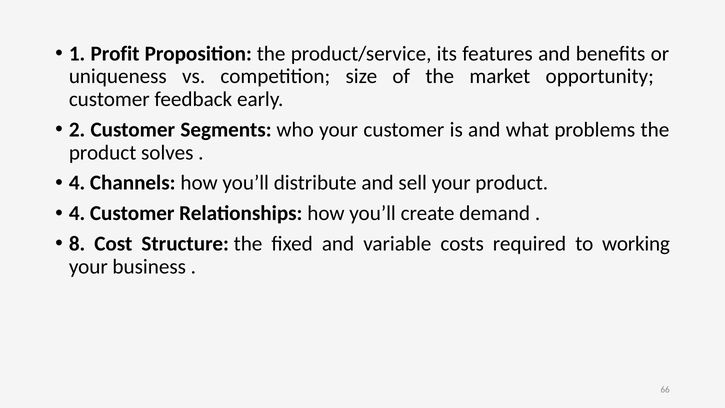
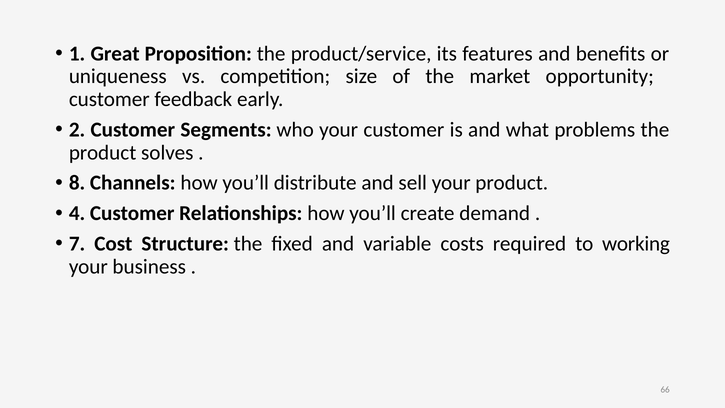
Profit: Profit -> Great
4 at (77, 183): 4 -> 8
8: 8 -> 7
